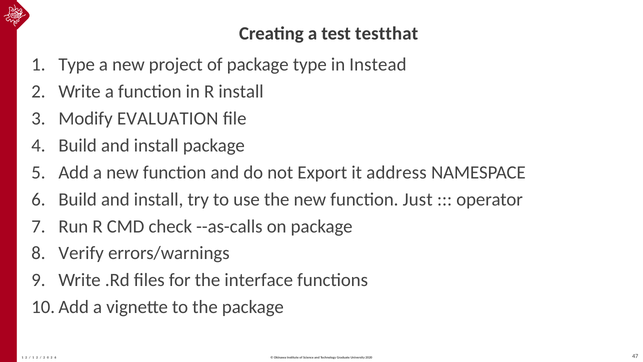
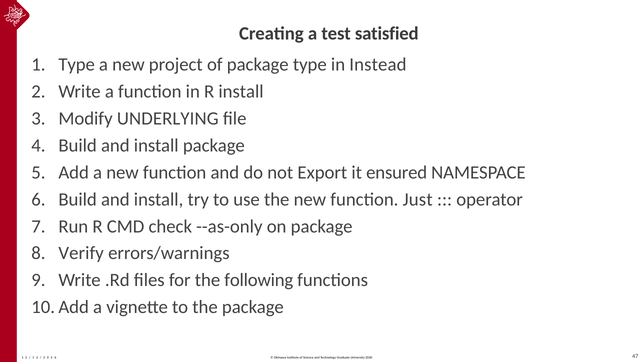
testthat: testthat -> satisfied
EVALUATION: EVALUATION -> UNDERLYING
address: address -> ensured
--as-calls: --as-calls -> --as-only
interface: interface -> following
